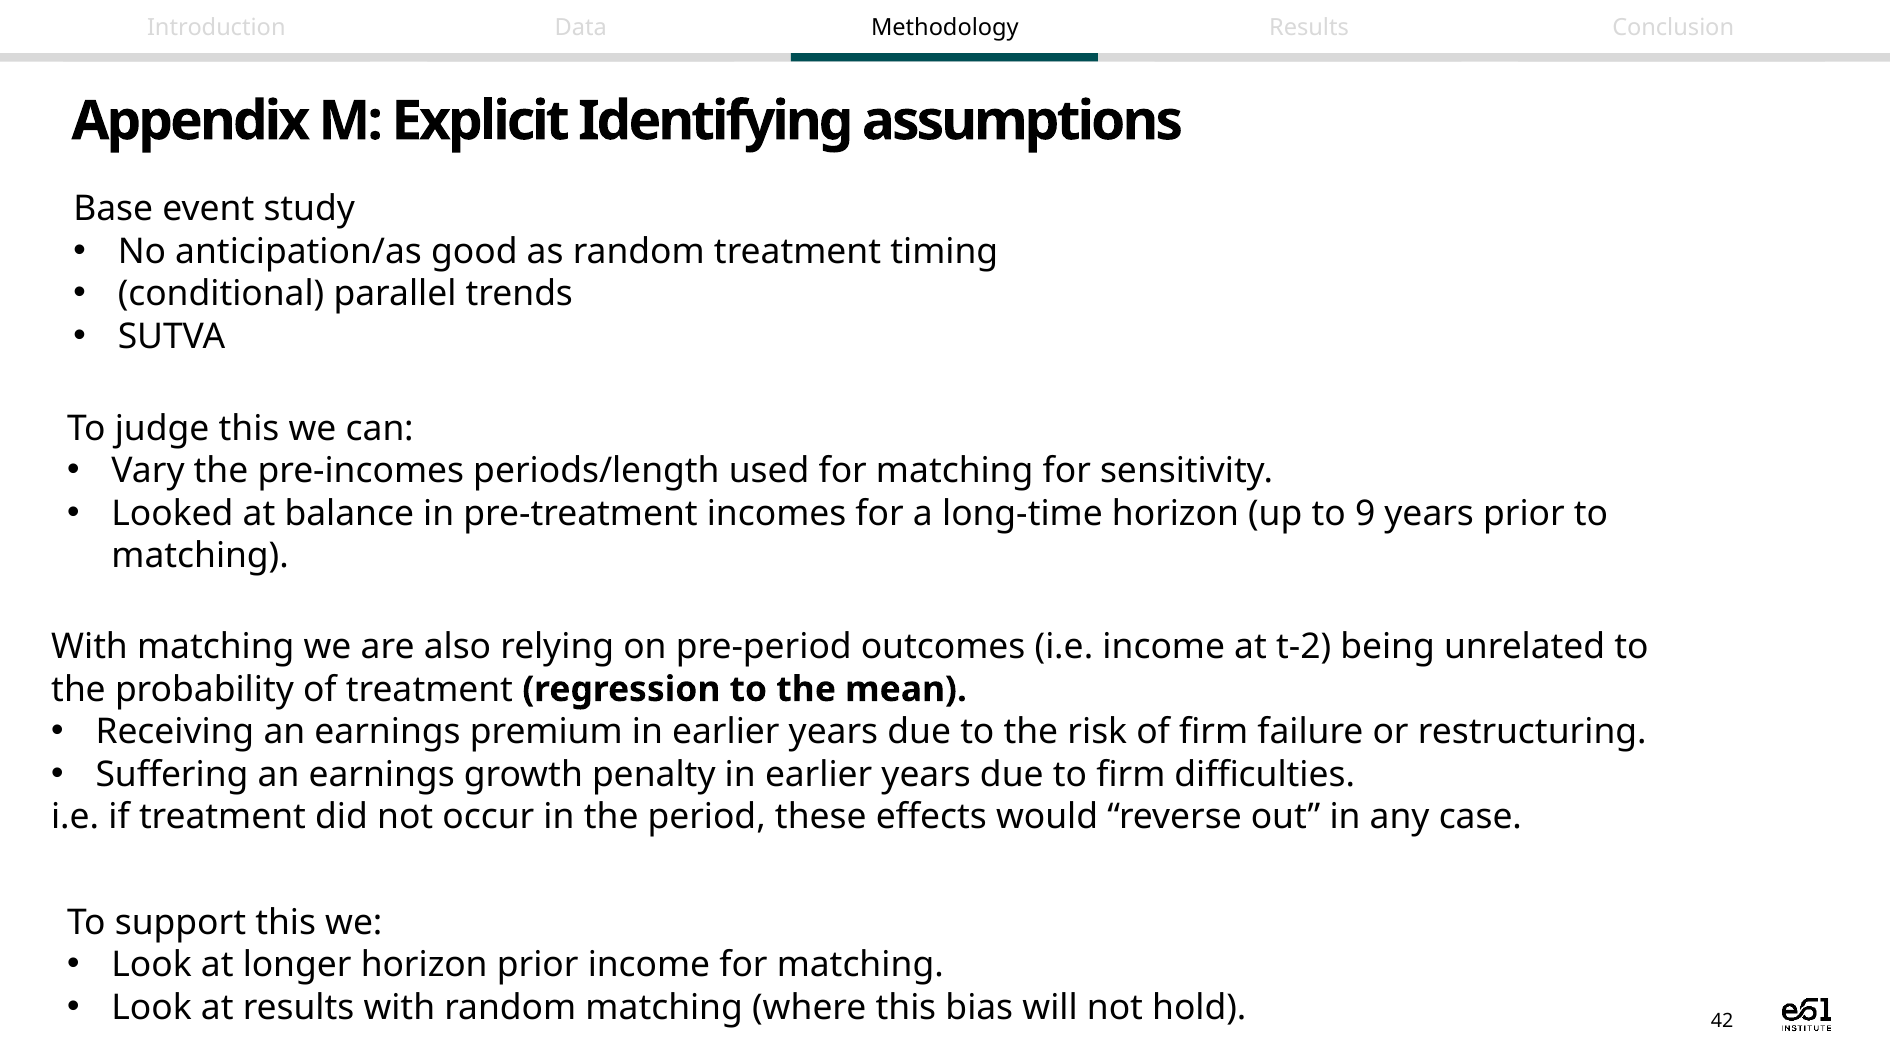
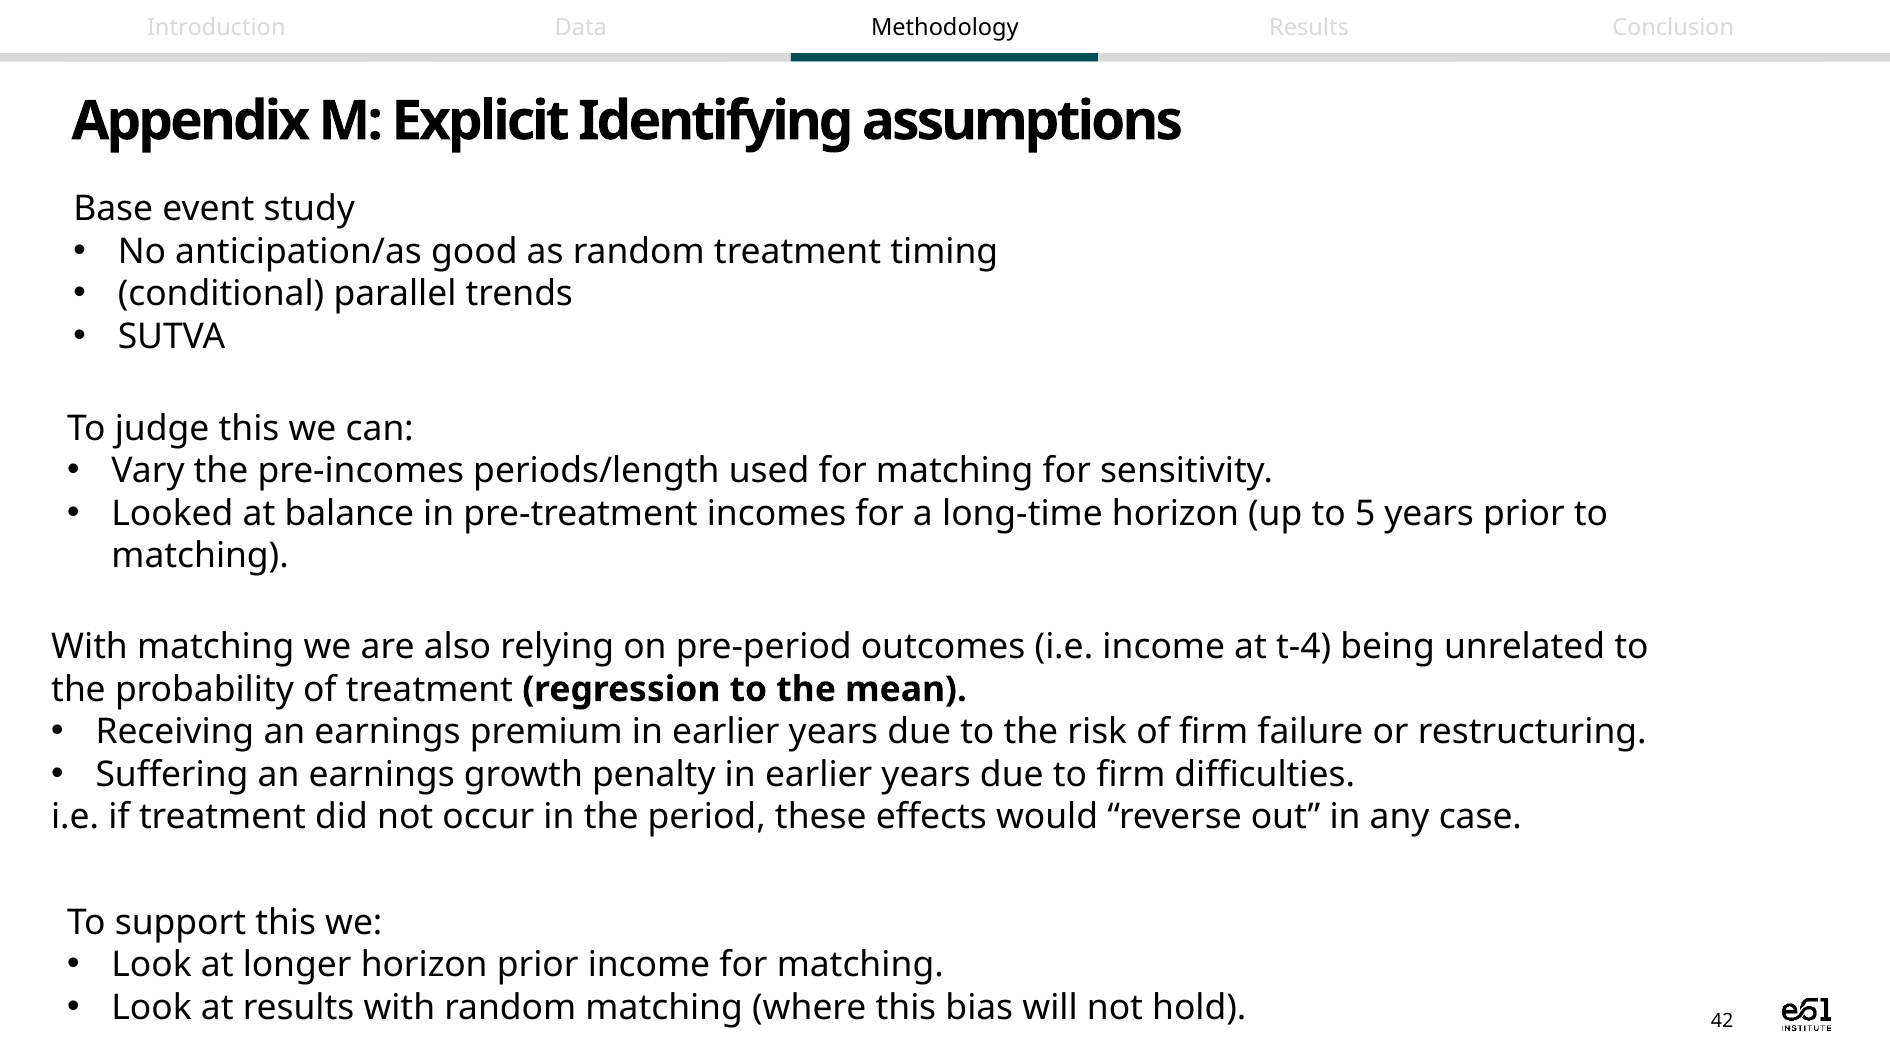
9: 9 -> 5
t-2: t-2 -> t-4
